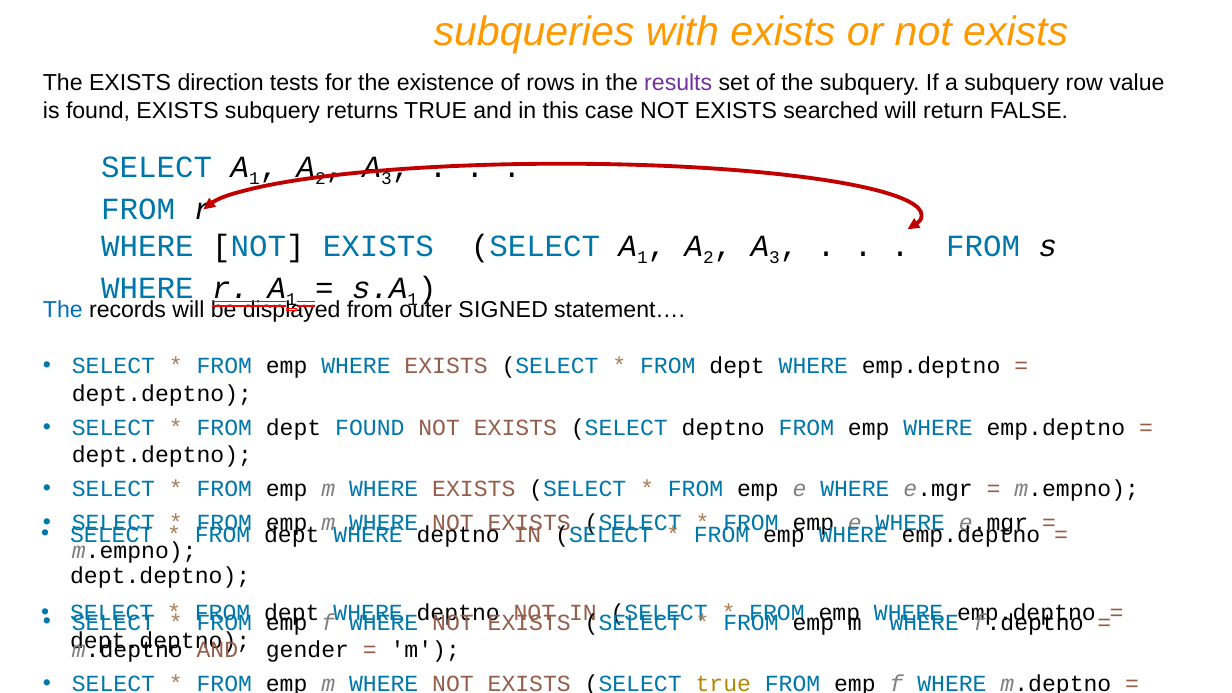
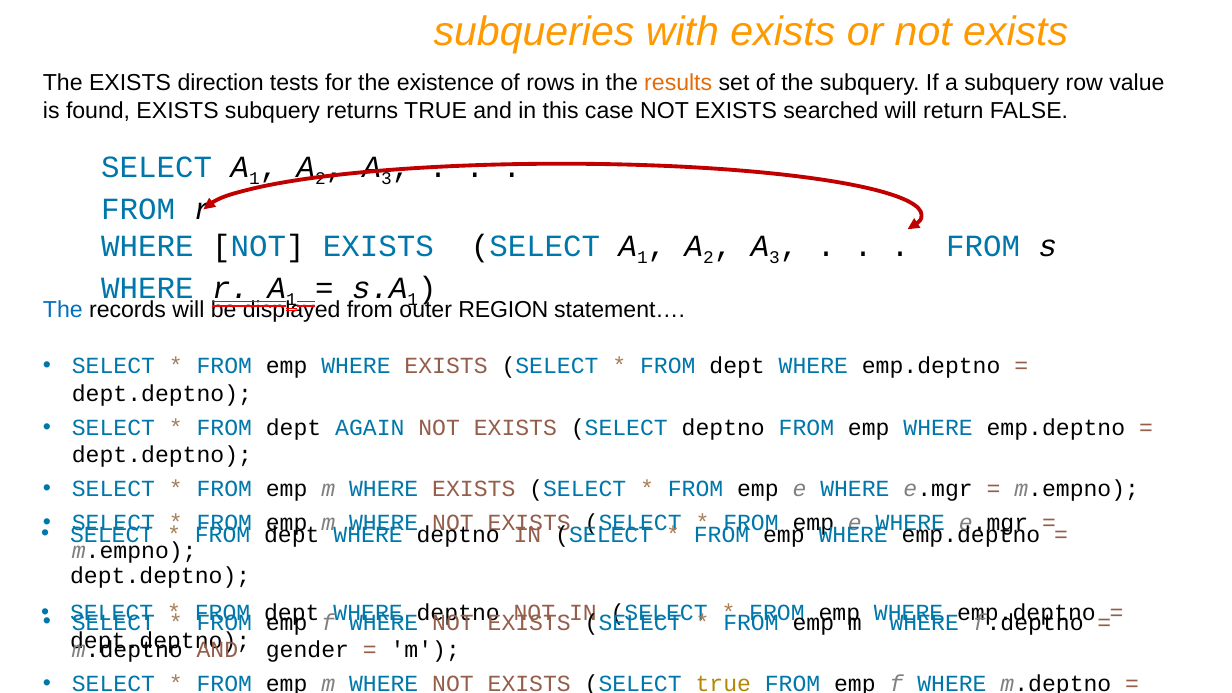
results colour: purple -> orange
SIGNED: SIGNED -> REGION
dept FOUND: FOUND -> AGAIN
